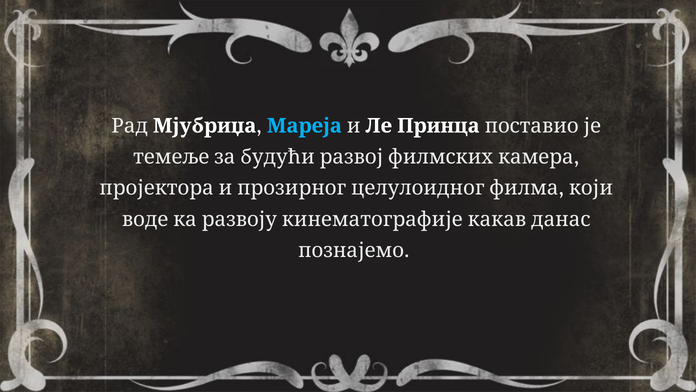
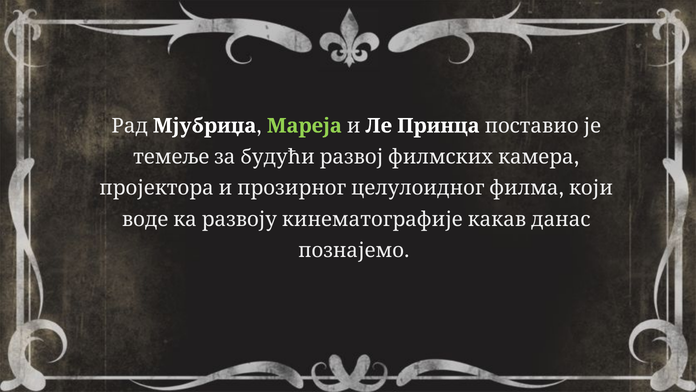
Мареја colour: light blue -> light green
